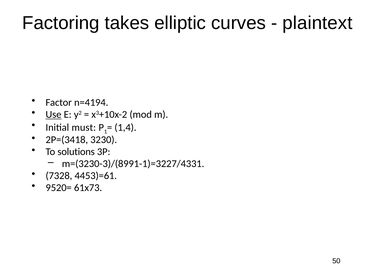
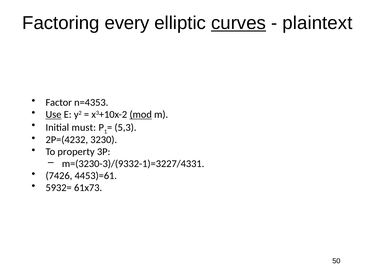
takes: takes -> every
curves underline: none -> present
n=4194: n=4194 -> n=4353
mod underline: none -> present
1,4: 1,4 -> 5,3
2P=(3418: 2P=(3418 -> 2P=(4232
solutions: solutions -> property
m=(3230-3)/(8991-1)=3227/4331: m=(3230-3)/(8991-1)=3227/4331 -> m=(3230-3)/(9332-1)=3227/4331
7328: 7328 -> 7426
9520=: 9520= -> 5932=
